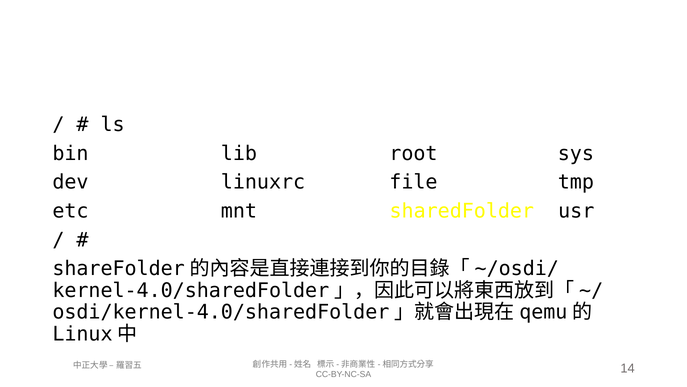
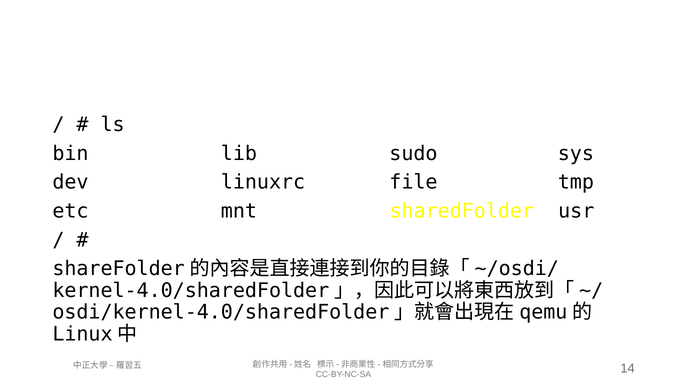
root: root -> sudo
